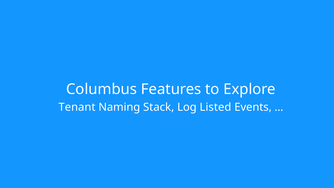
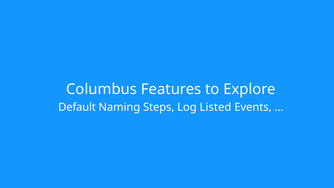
Tenant: Tenant -> Default
Stack: Stack -> Steps
